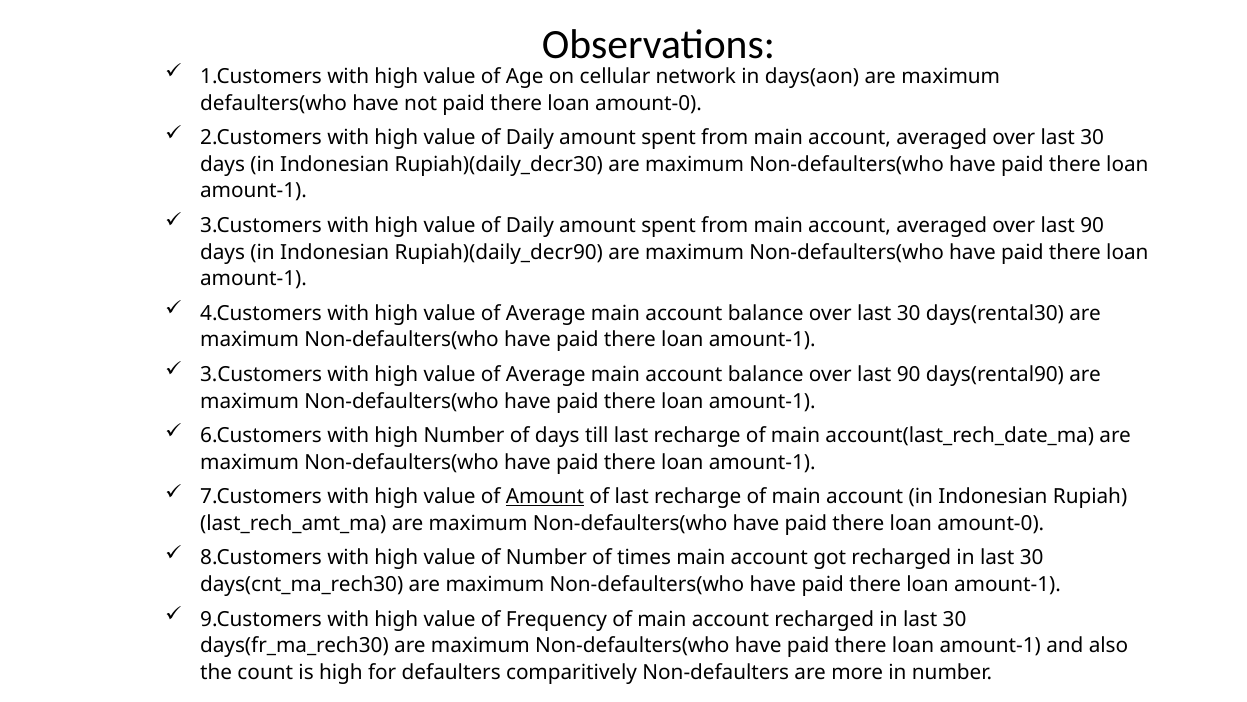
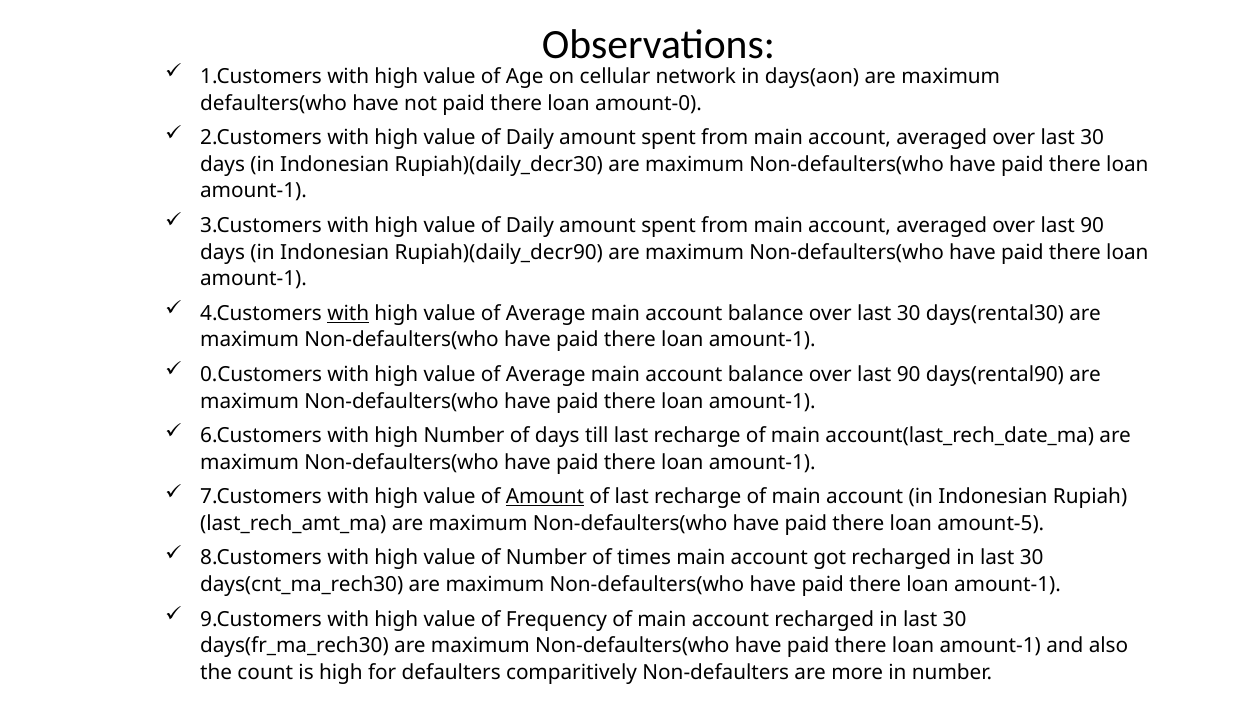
with at (348, 313) underline: none -> present
3.Customers at (261, 374): 3.Customers -> 0.Customers
amount-0 at (991, 523): amount-0 -> amount-5
